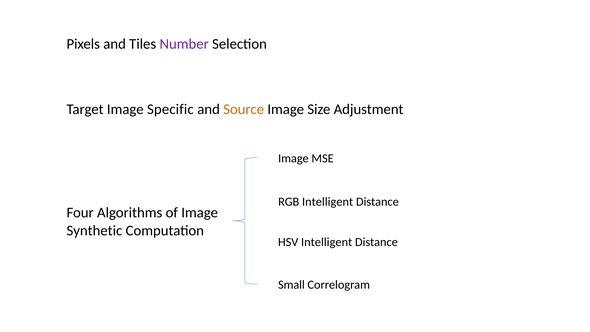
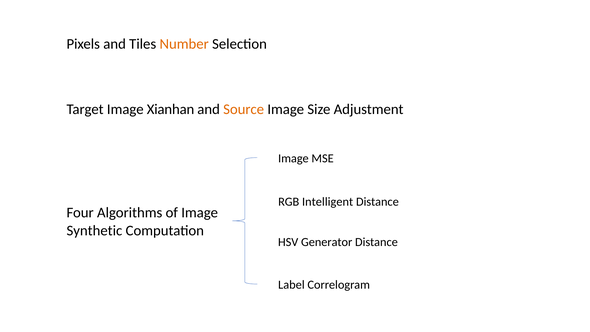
Number colour: purple -> orange
Specific: Specific -> Xianhan
HSV Intelligent: Intelligent -> Generator
Small: Small -> Label
